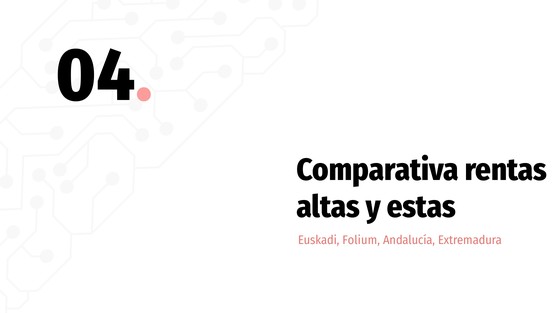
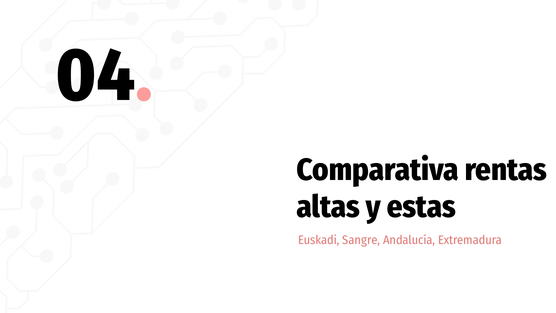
Folium: Folium -> Sangre
